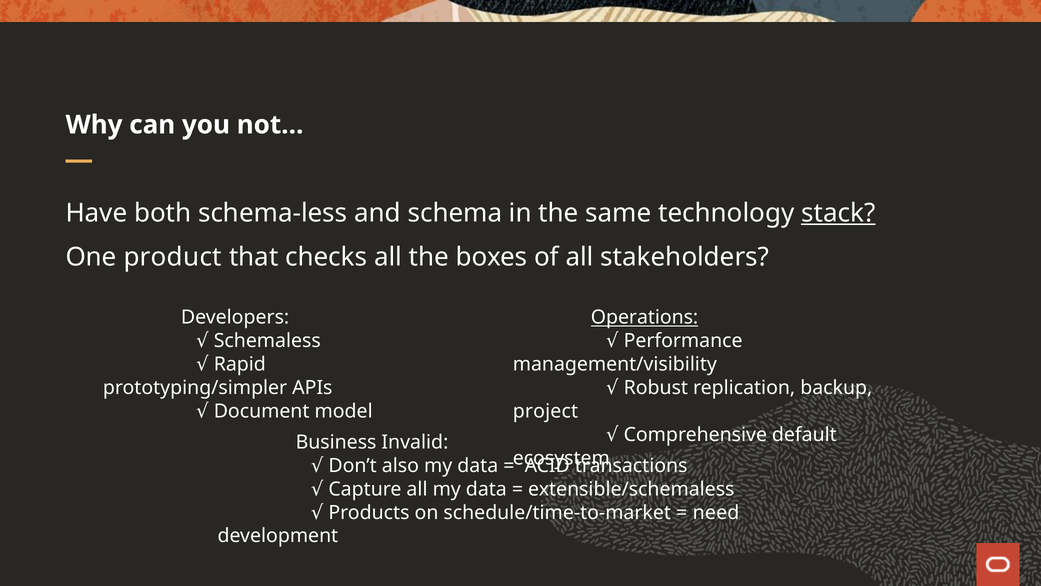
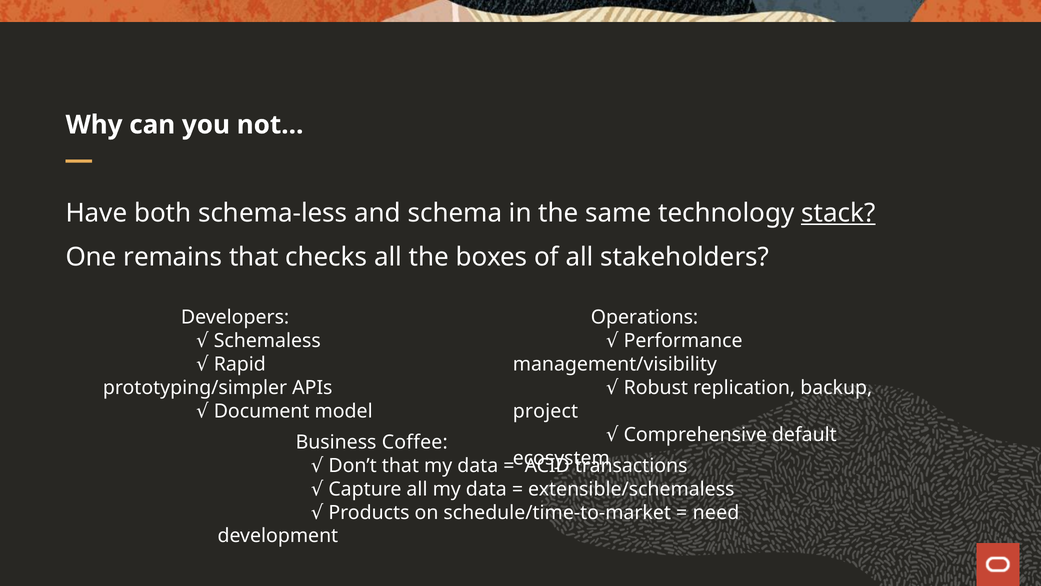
product: product -> remains
Operations underline: present -> none
Invalid: Invalid -> Coffee
Don’t also: also -> that
